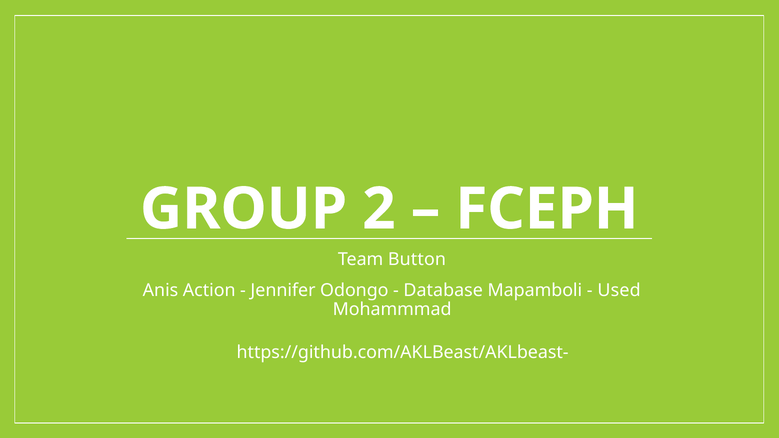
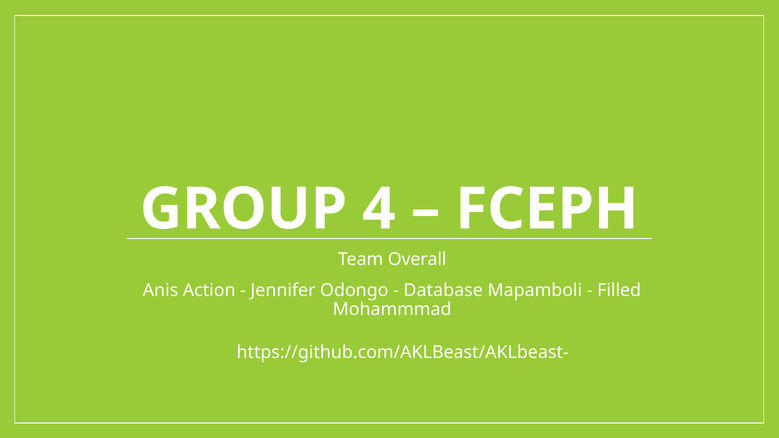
2: 2 -> 4
Button: Button -> Overall
Used: Used -> Filled
